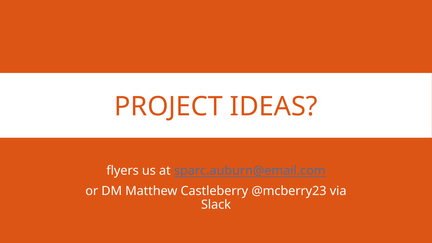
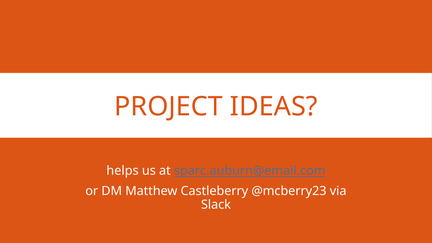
flyers: flyers -> helps
